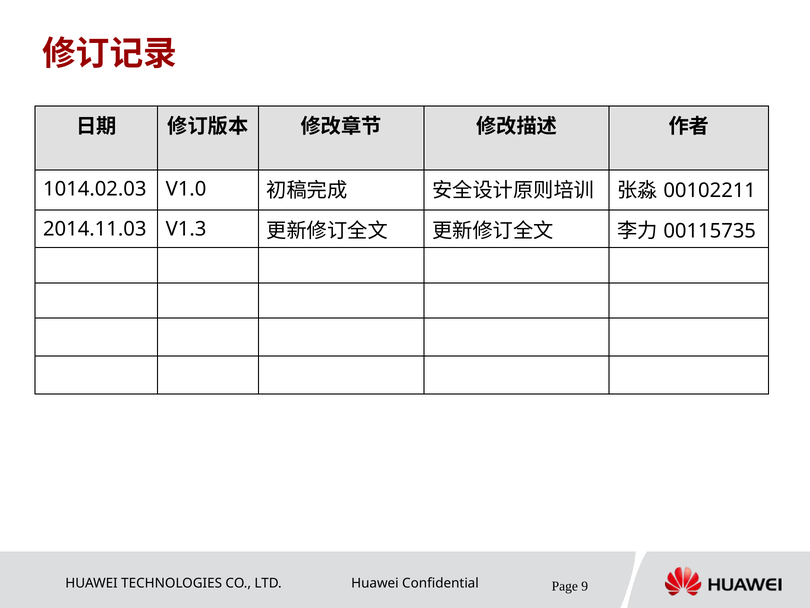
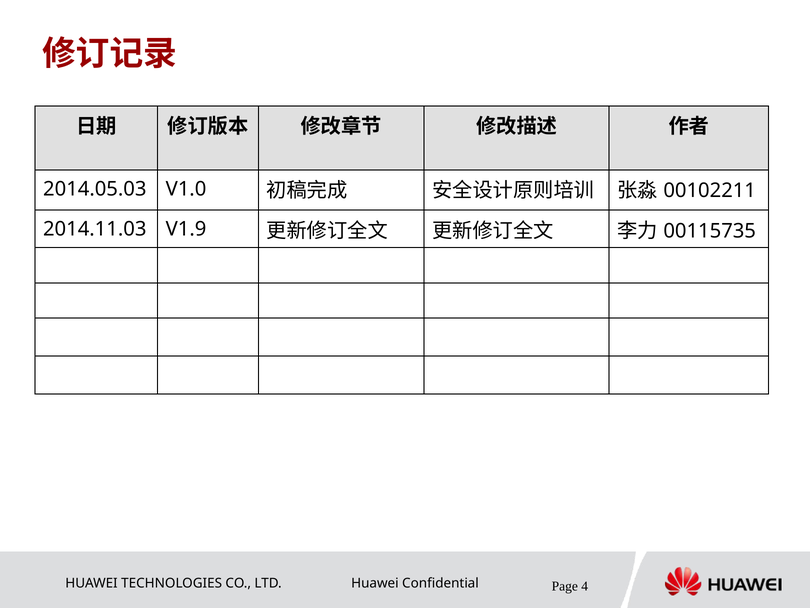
1014.02.03: 1014.02.03 -> 2014.05.03
V1.3: V1.3 -> V1.9
9: 9 -> 4
